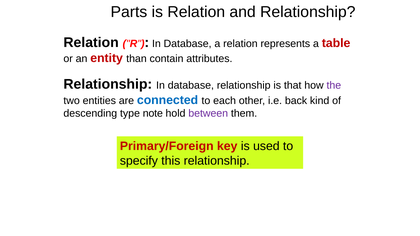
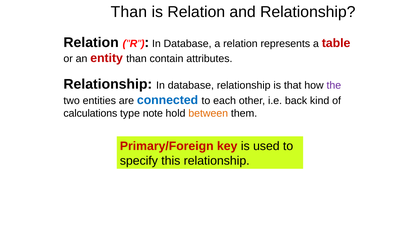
Parts at (129, 12): Parts -> Than
descending: descending -> calculations
between colour: purple -> orange
